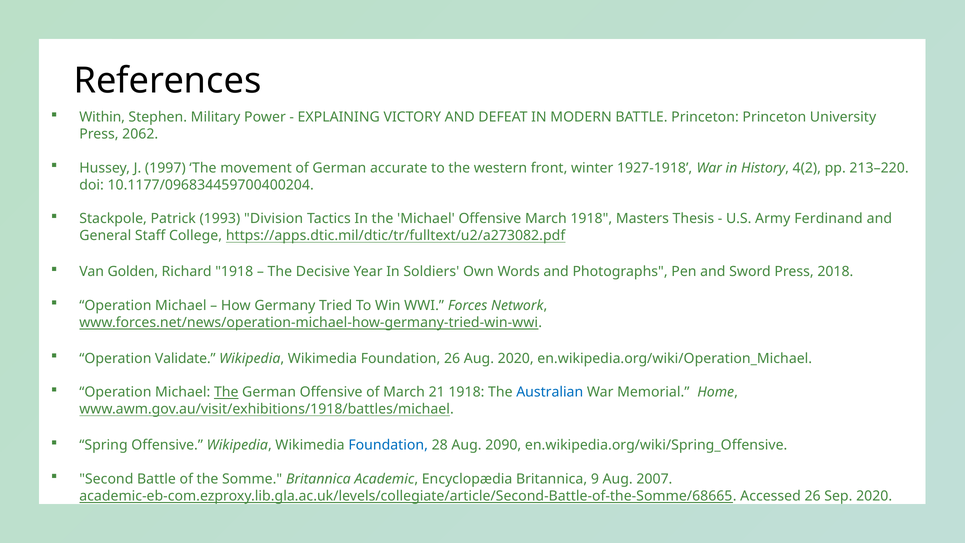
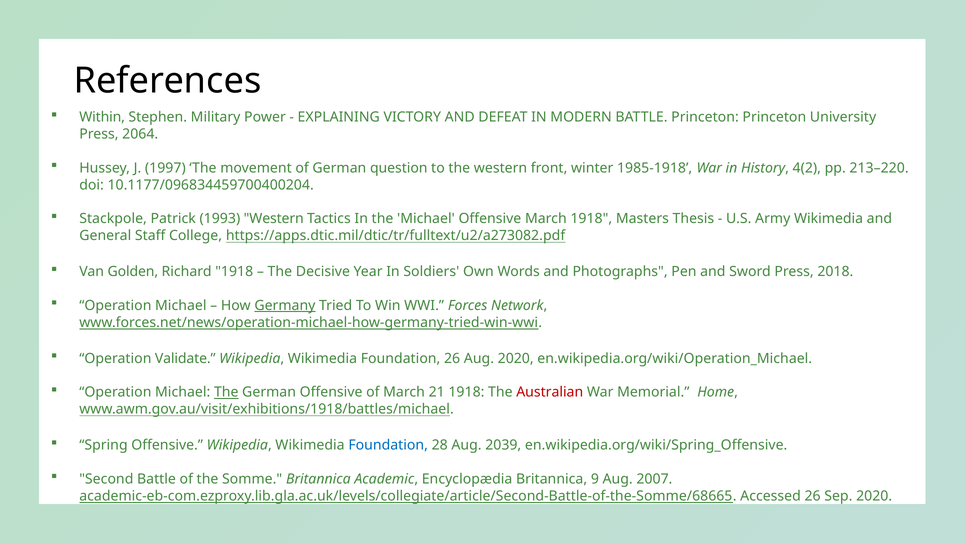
2062: 2062 -> 2064
accurate: accurate -> question
1927-1918: 1927-1918 -> 1985-1918
1993 Division: Division -> Western
Army Ferdinand: Ferdinand -> Wikimedia
Germany underline: none -> present
Australian colour: blue -> red
2090: 2090 -> 2039
